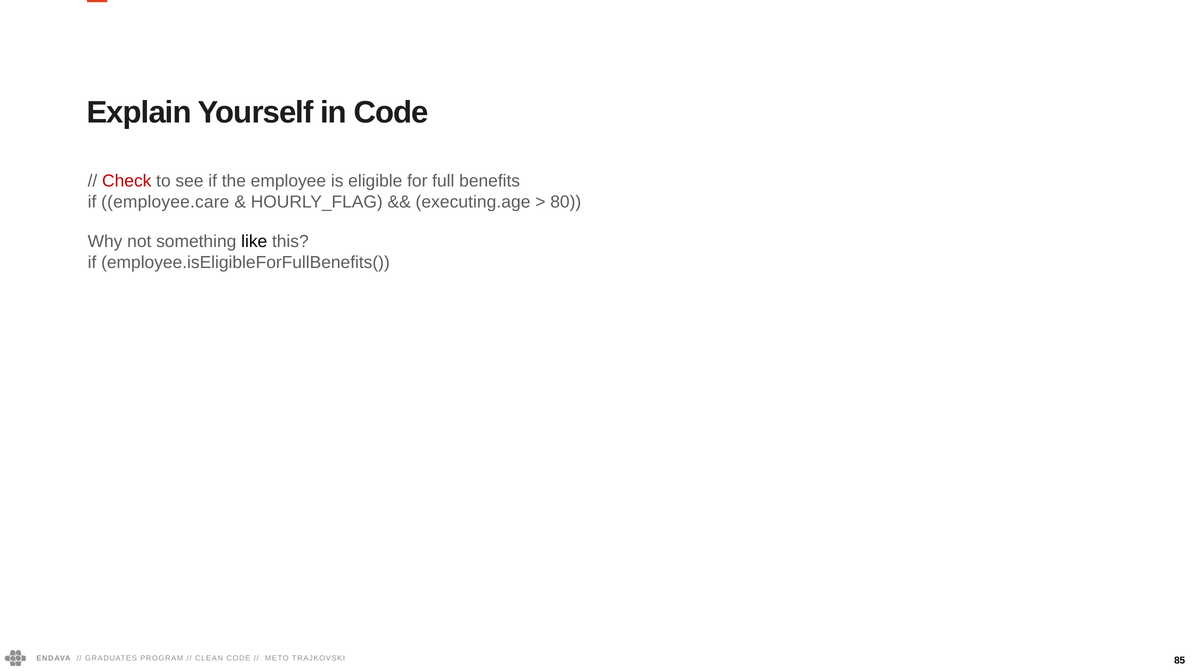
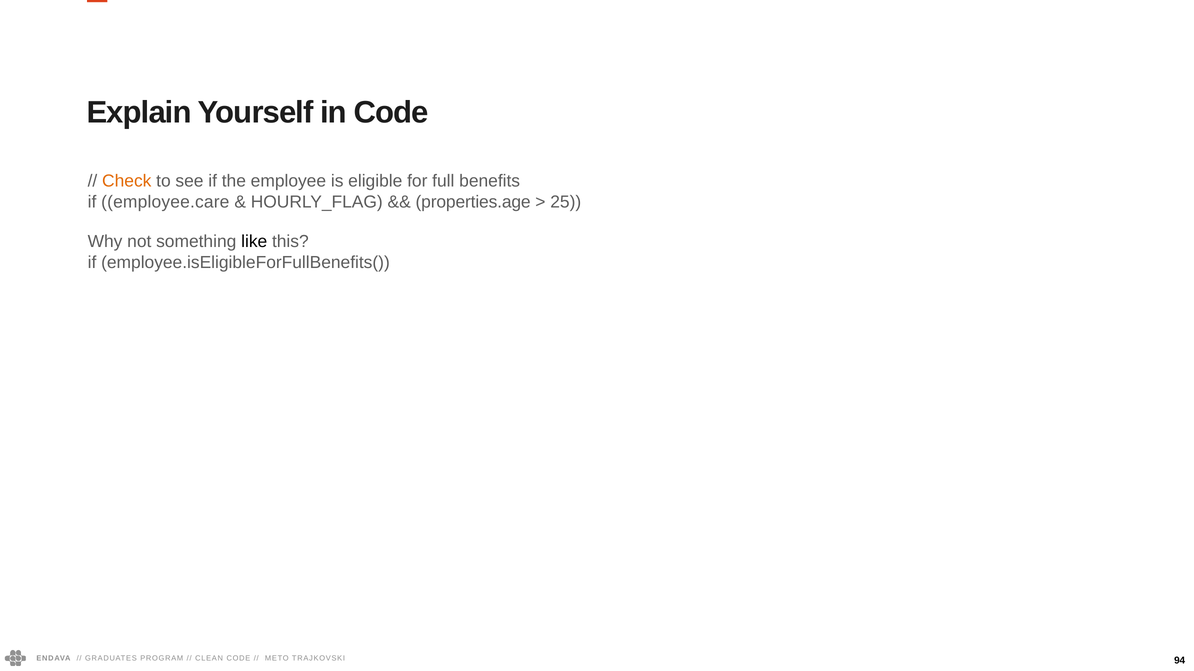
Check colour: red -> orange
executing.age: executing.age -> properties.age
80: 80 -> 25
85: 85 -> 94
